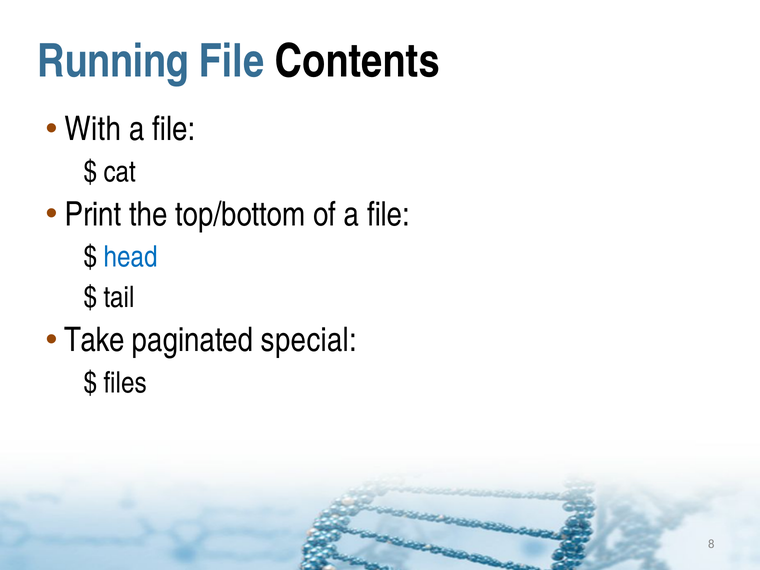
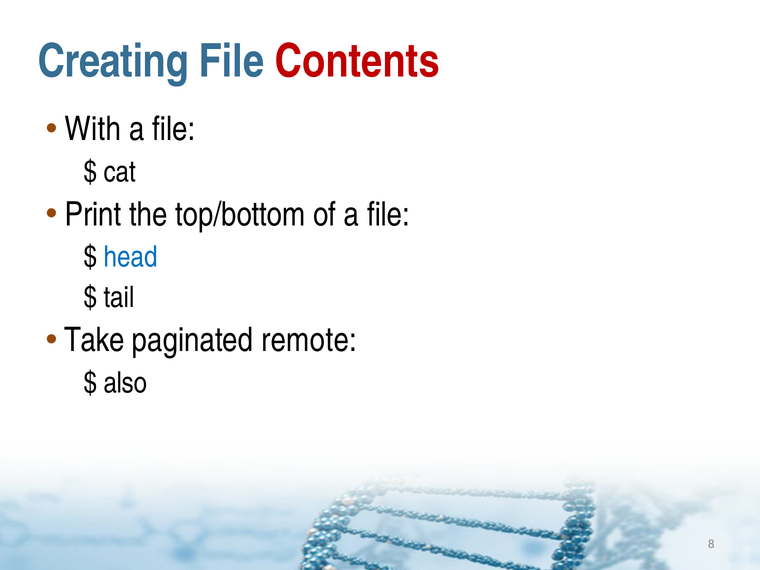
Running: Running -> Creating
Contents colour: black -> red
special: special -> remote
files: files -> also
